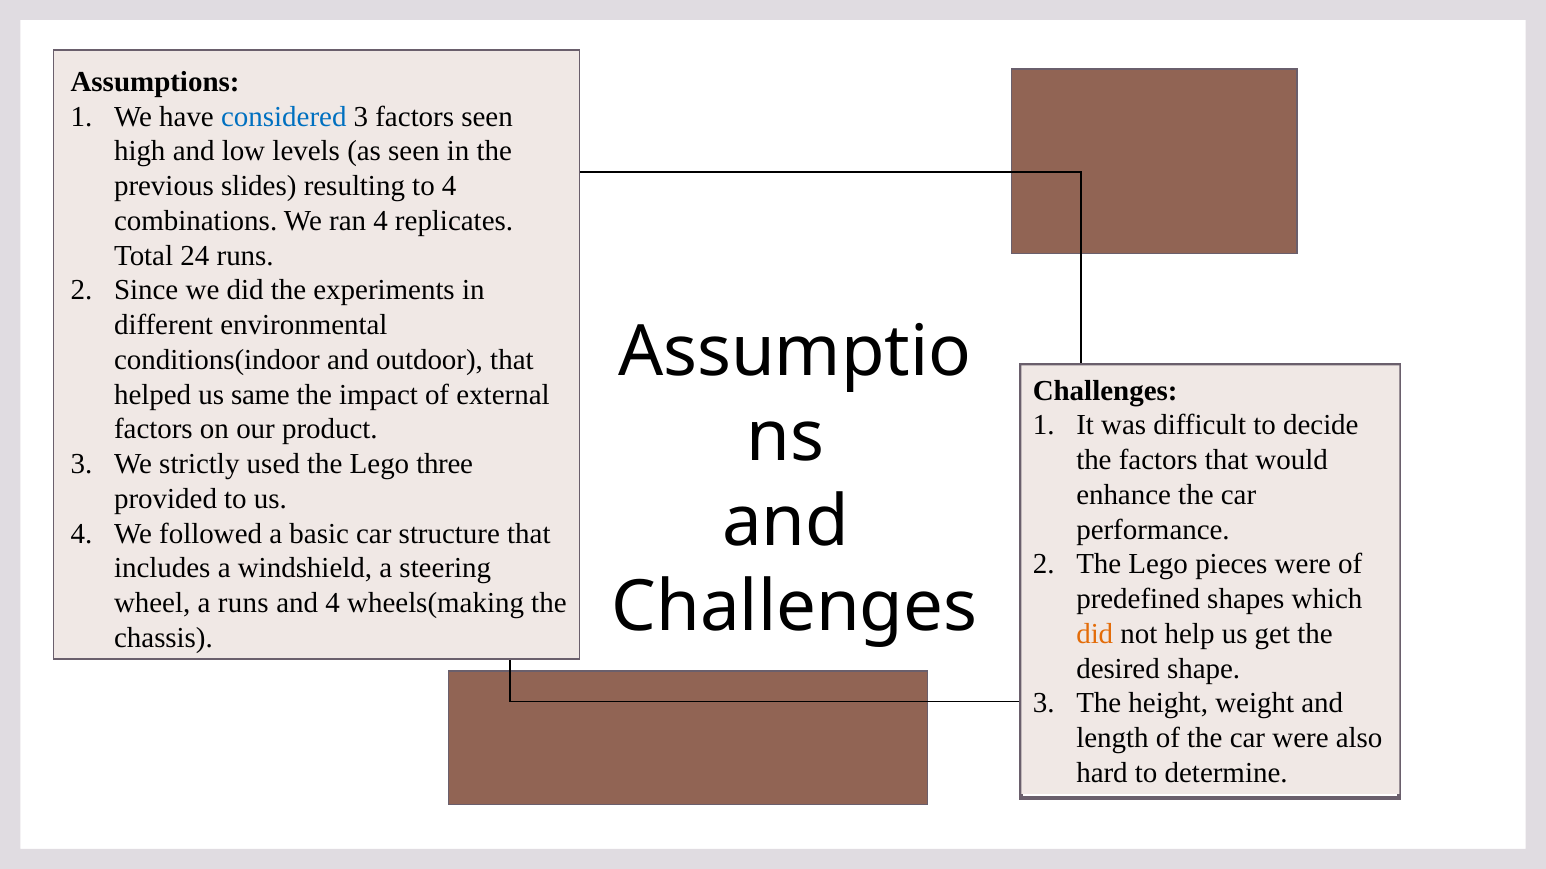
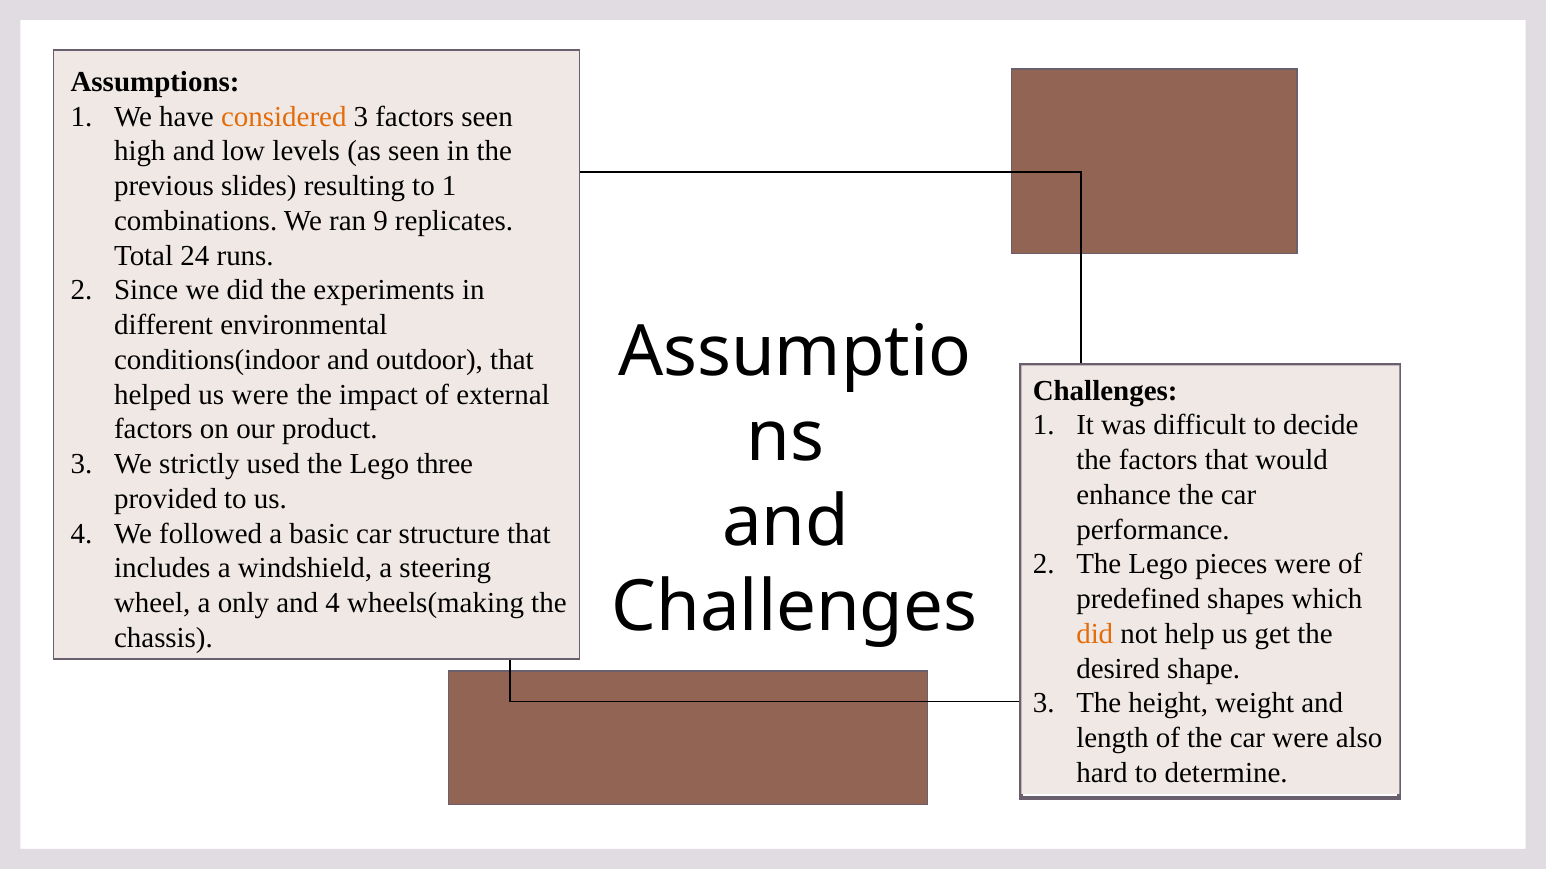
considered colour: blue -> orange
to 4: 4 -> 1
ran 4: 4 -> 9
us same: same -> were
a runs: runs -> only
